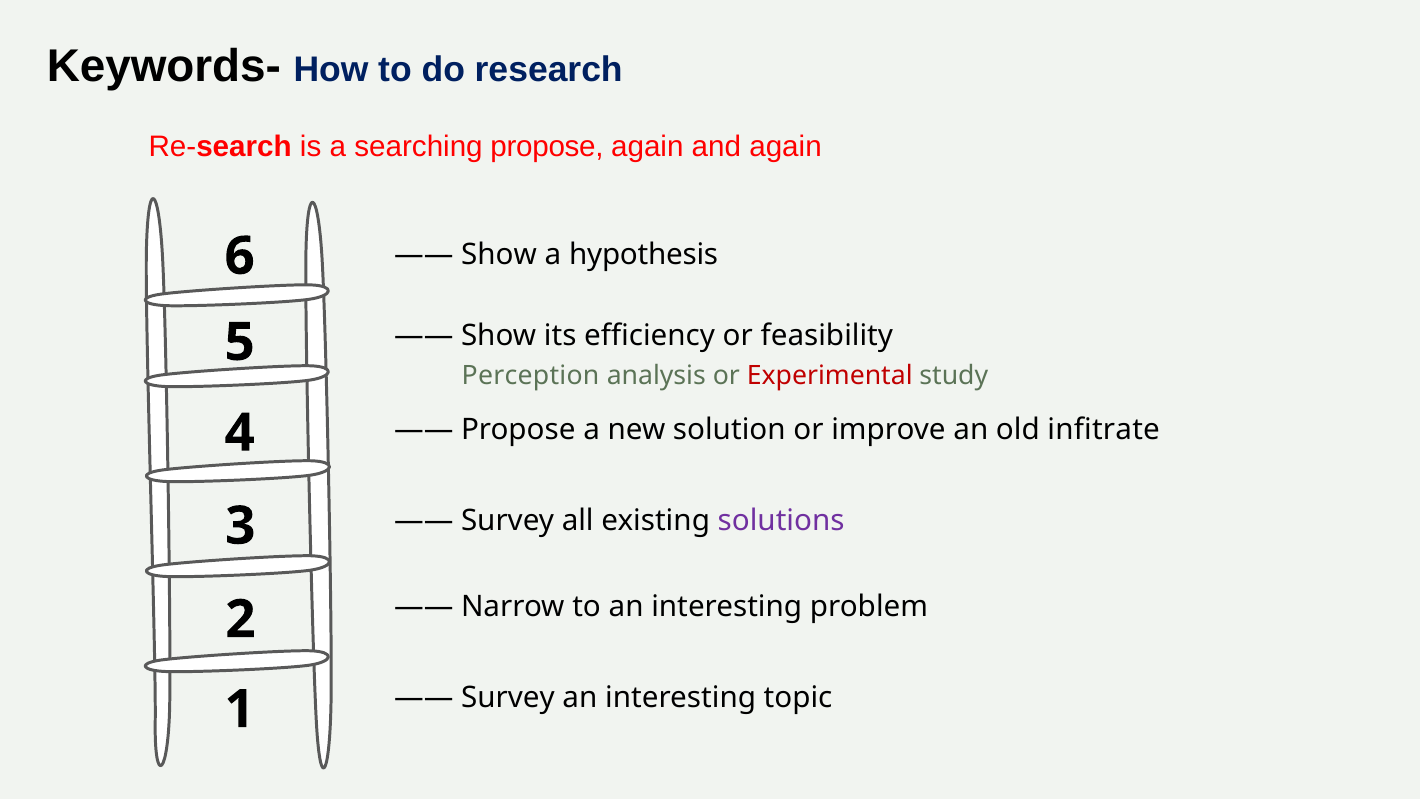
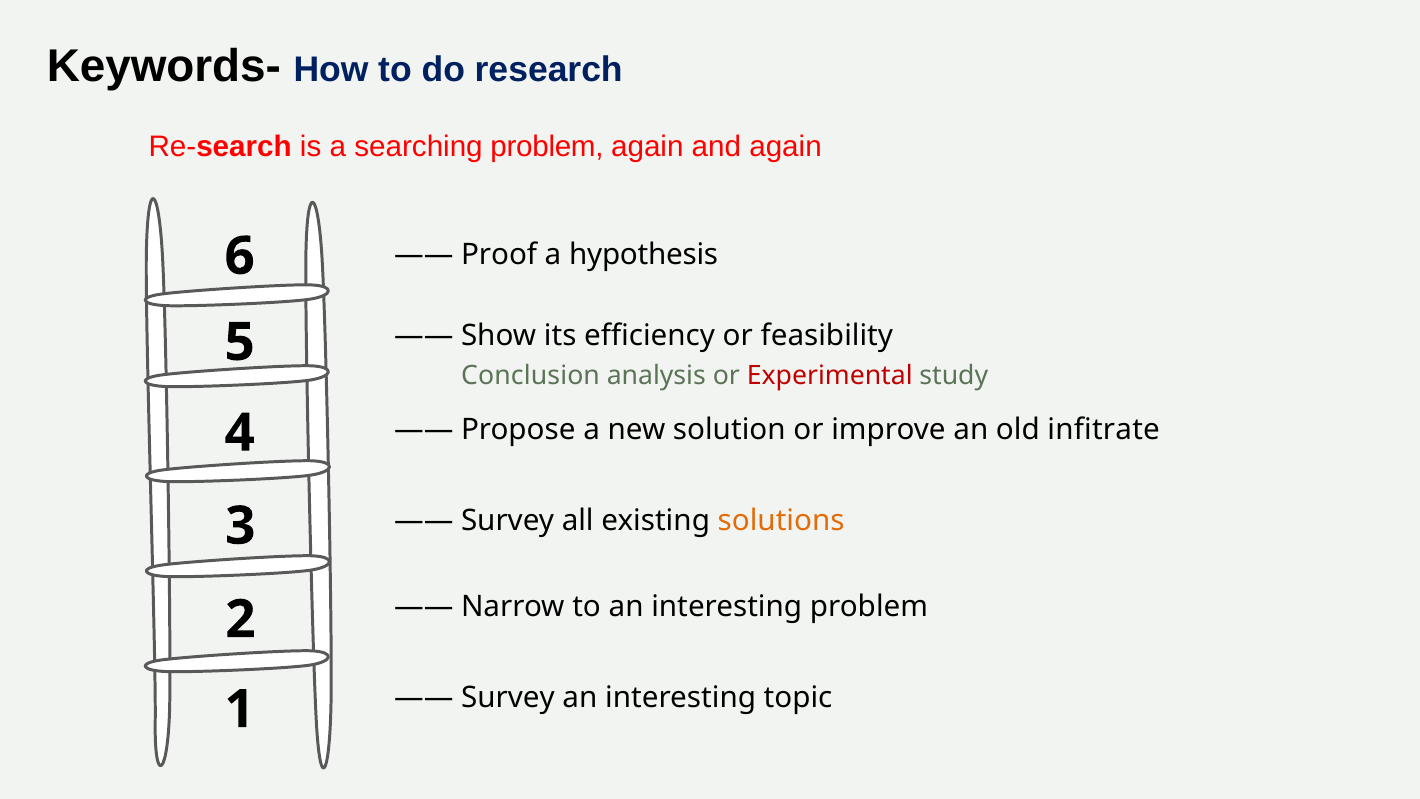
searching propose: propose -> problem
Show at (499, 255): Show -> Proof
Perception: Perception -> Conclusion
solutions colour: purple -> orange
